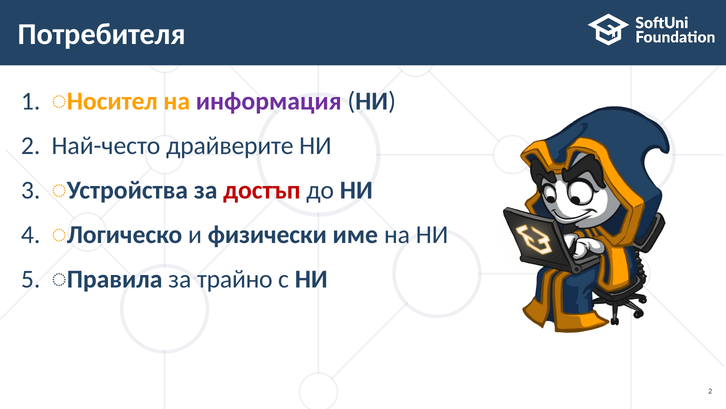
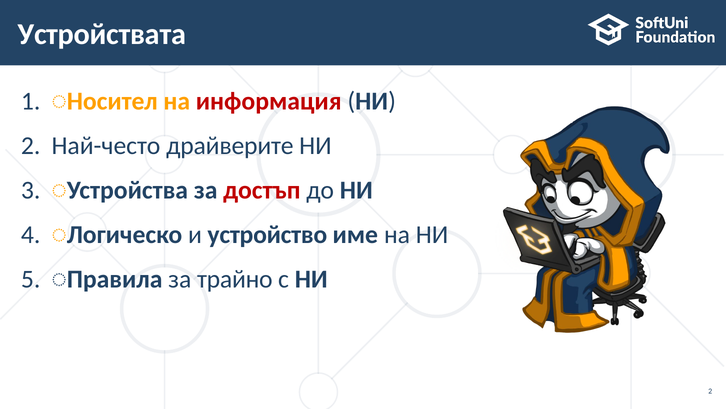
Потребителя: Потребителя -> Устройствата
информация colour: purple -> red
физически: физически -> устройство
